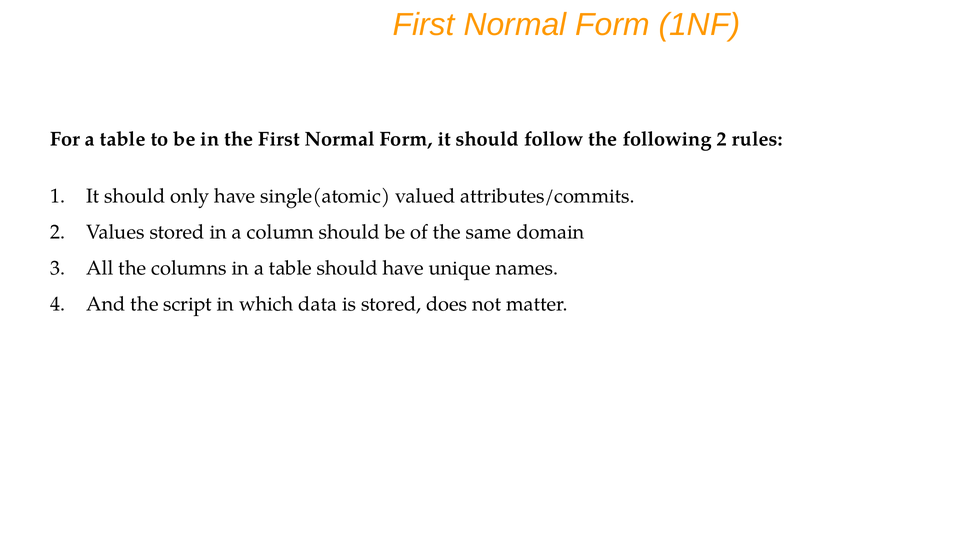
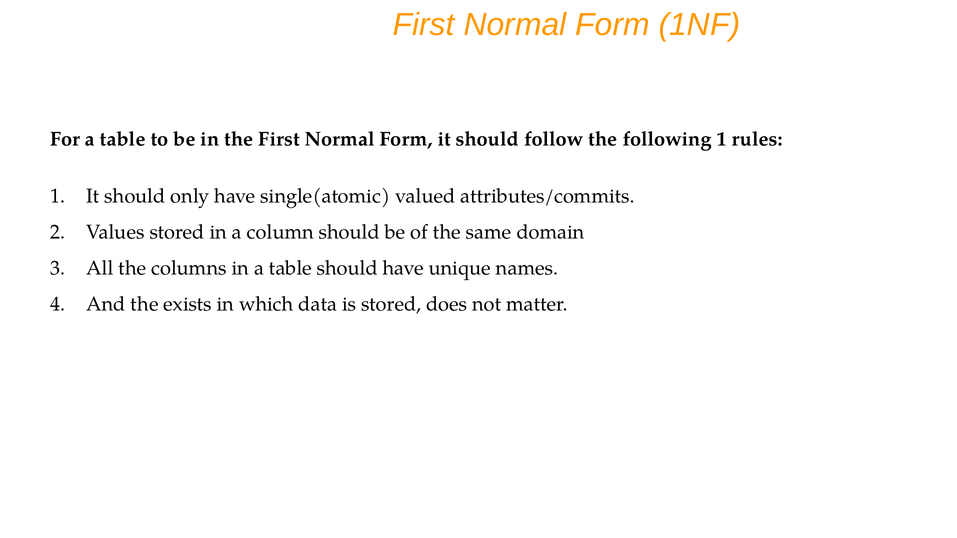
following 2: 2 -> 1
script: script -> exists
